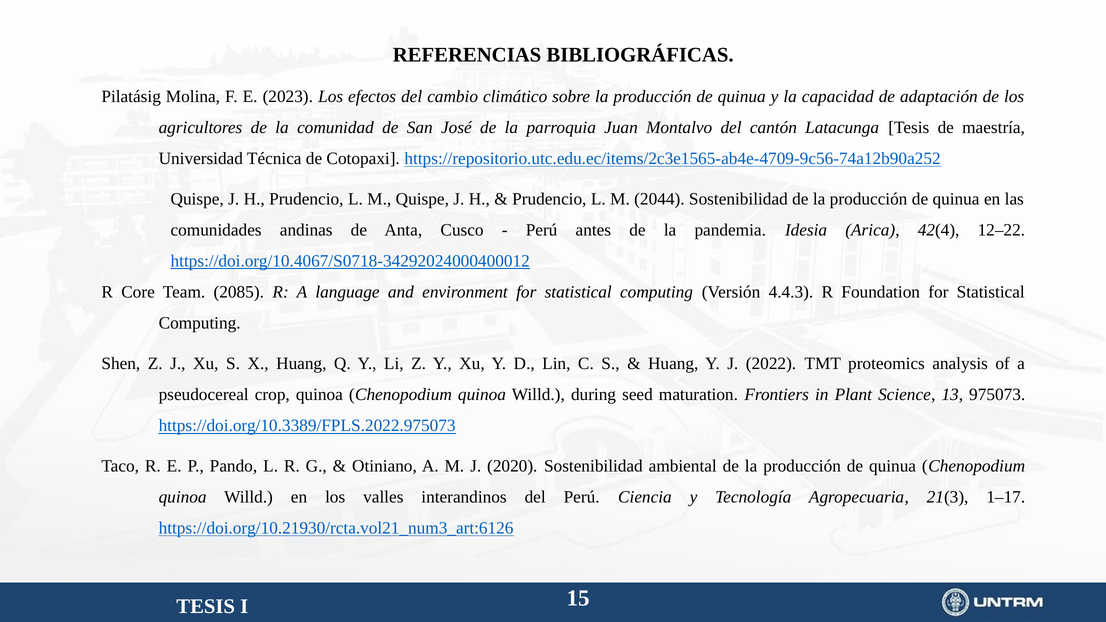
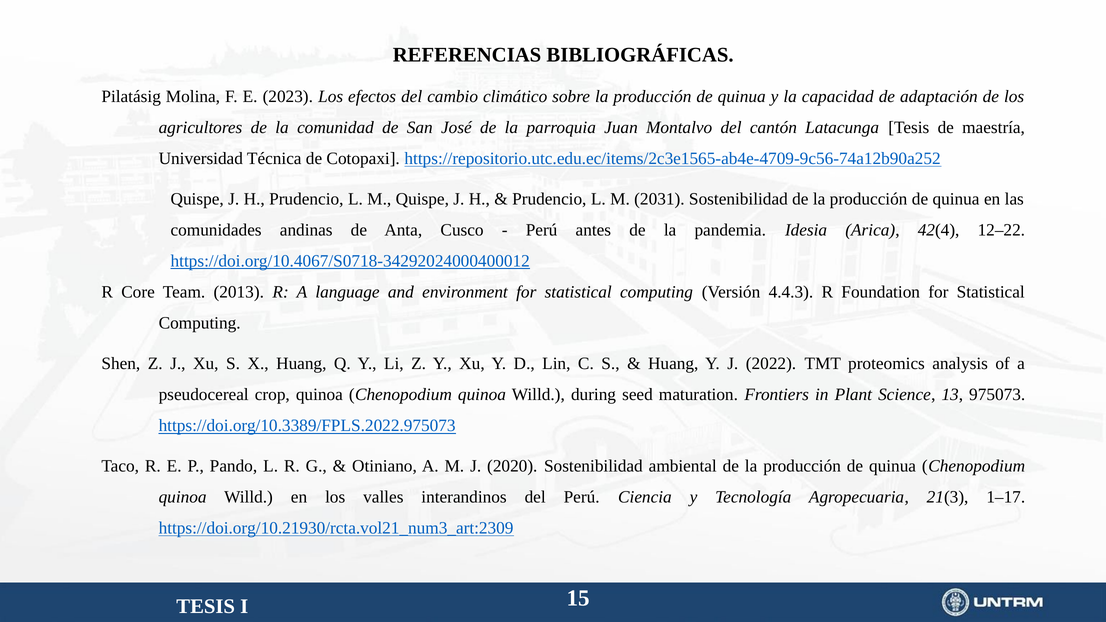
2044: 2044 -> 2031
2085: 2085 -> 2013
https://doi.org/10.21930/rcta.vol21_num3_art:6126: https://doi.org/10.21930/rcta.vol21_num3_art:6126 -> https://doi.org/10.21930/rcta.vol21_num3_art:2309
